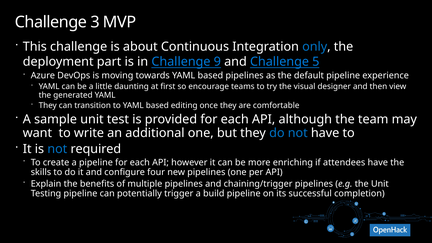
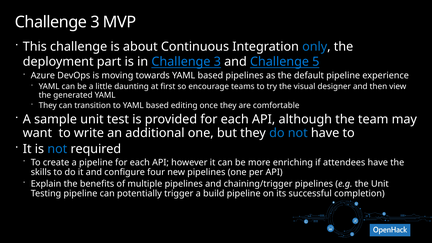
in Challenge 9: 9 -> 3
